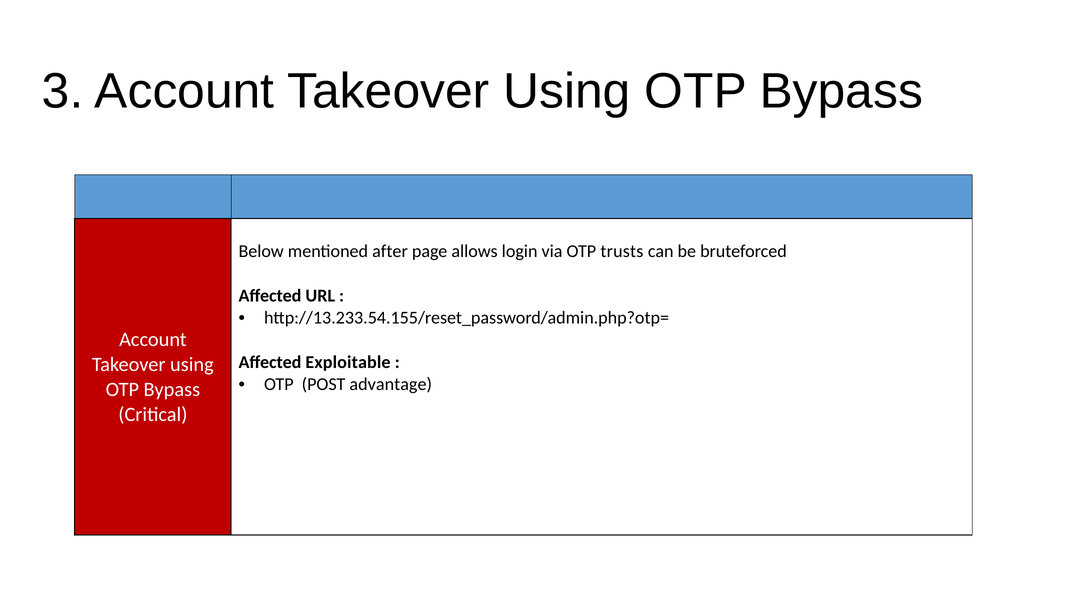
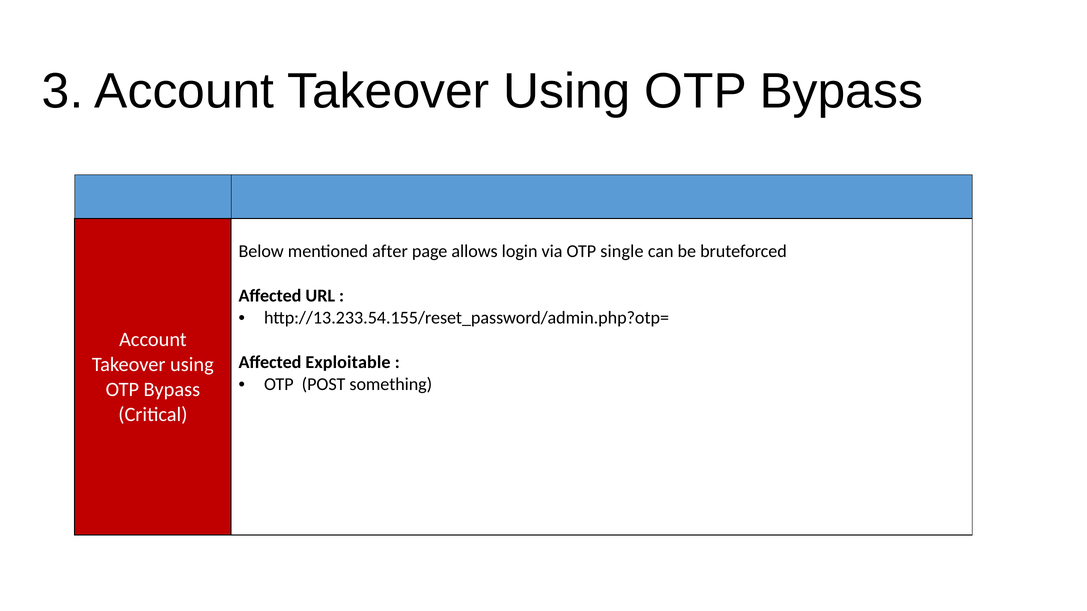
trusts: trusts -> single
advantage: advantage -> something
